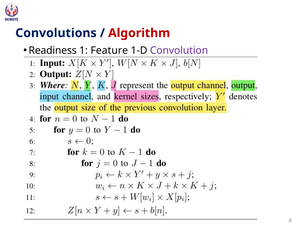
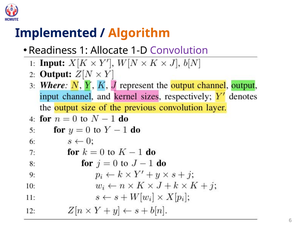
Convolutions: Convolutions -> Implemented
Algorithm colour: red -> orange
Feature: Feature -> Allocate
